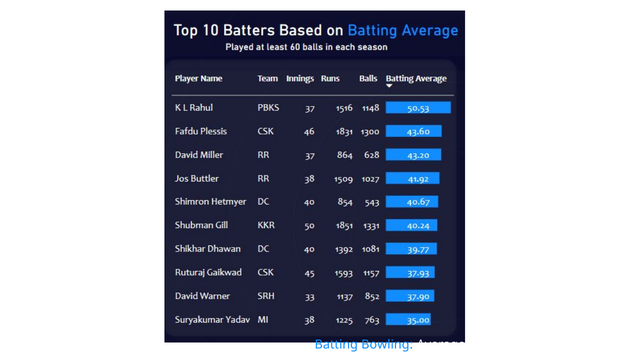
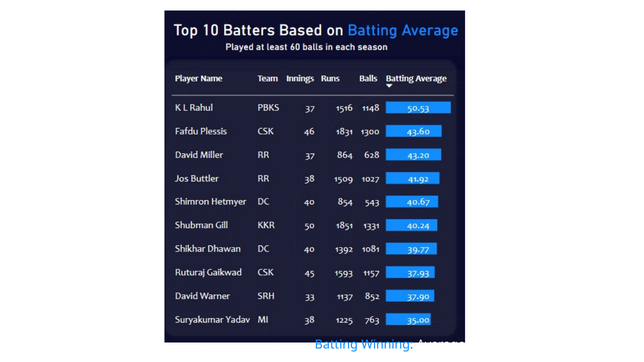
Bowling: Bowling -> Winning
